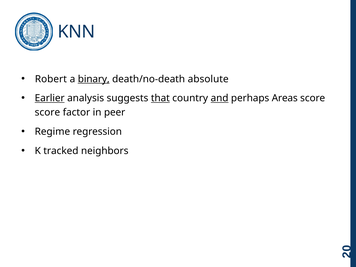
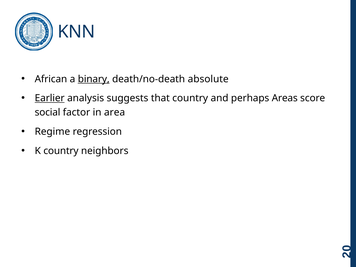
Robert: Robert -> African
that underline: present -> none
and underline: present -> none
score at (47, 112): score -> social
peer: peer -> area
K tracked: tracked -> country
